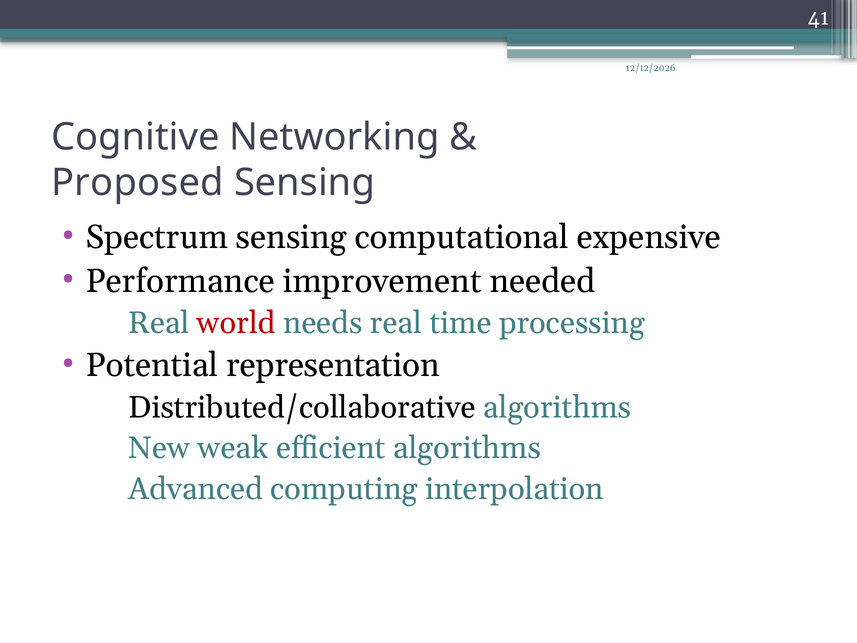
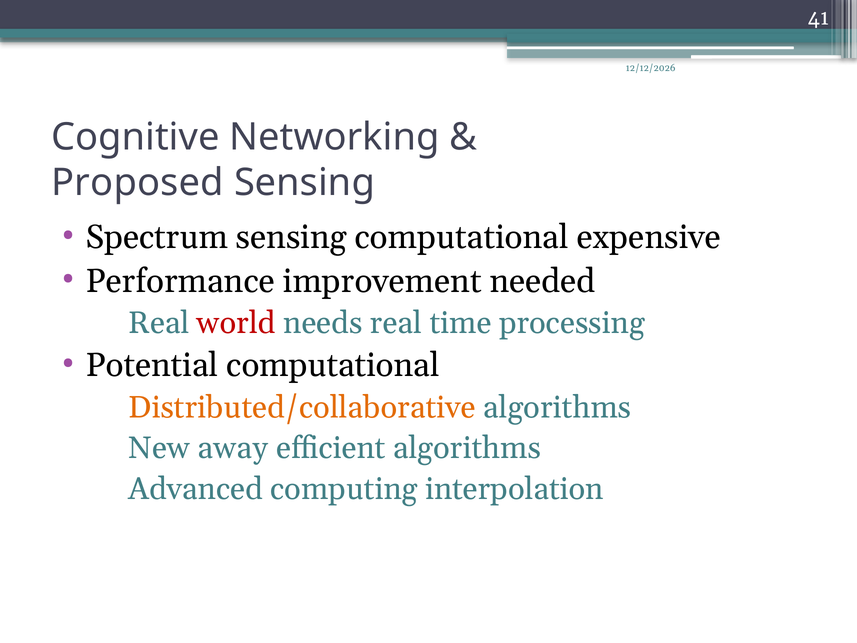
Potential representation: representation -> computational
Distributed/collaborative colour: black -> orange
weak: weak -> away
